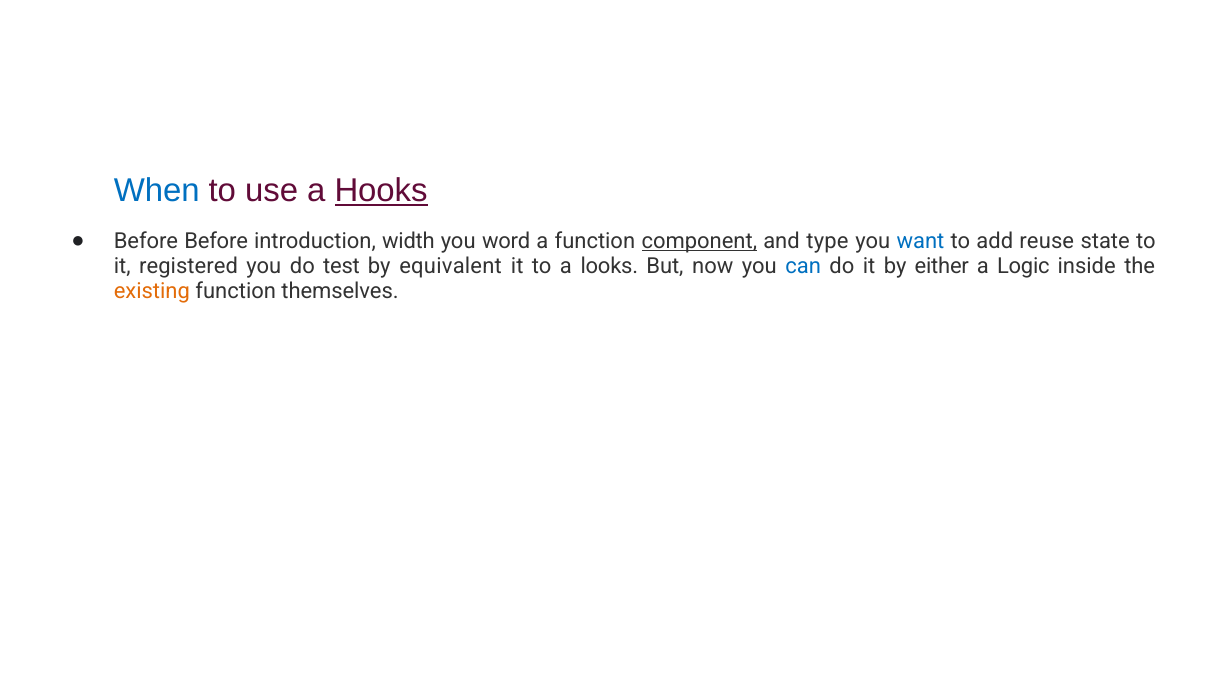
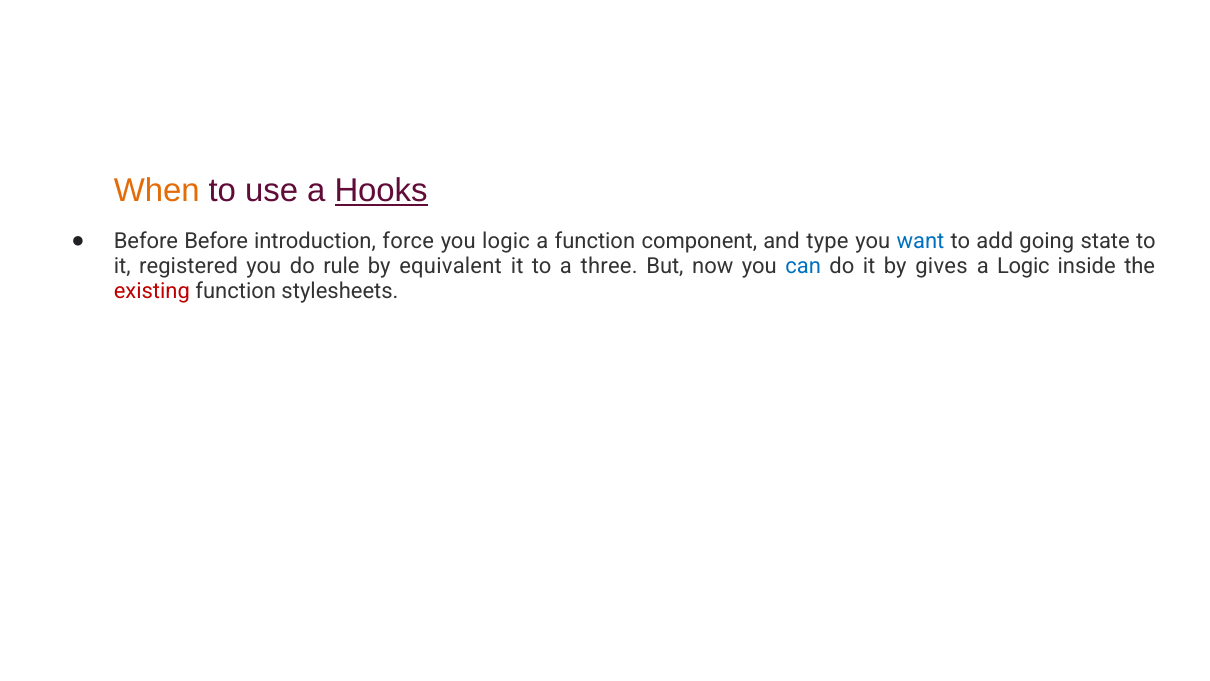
When colour: blue -> orange
width: width -> force
you word: word -> logic
component underline: present -> none
reuse: reuse -> going
test: test -> rule
looks: looks -> three
either: either -> gives
existing colour: orange -> red
themselves: themselves -> stylesheets
